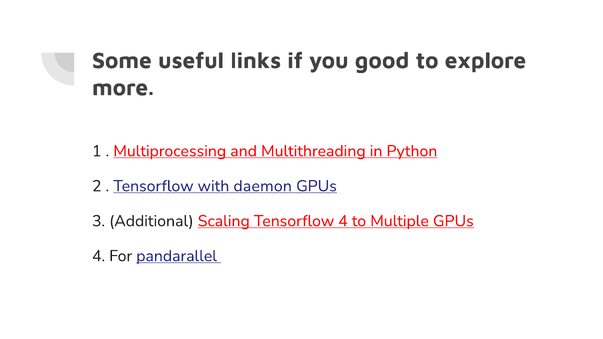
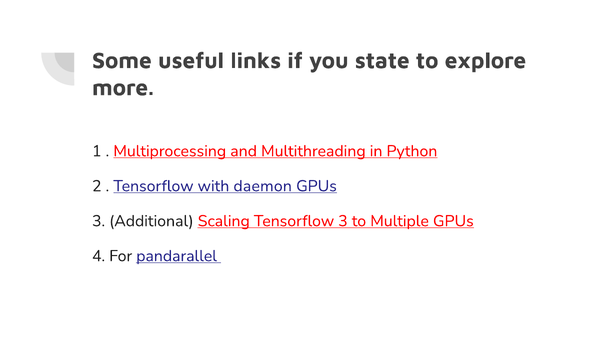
good: good -> state
Tensorflow 4: 4 -> 3
